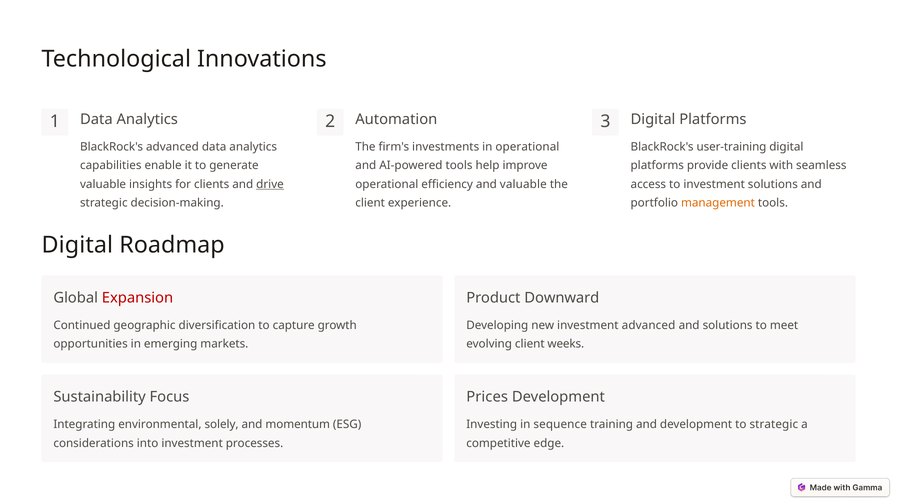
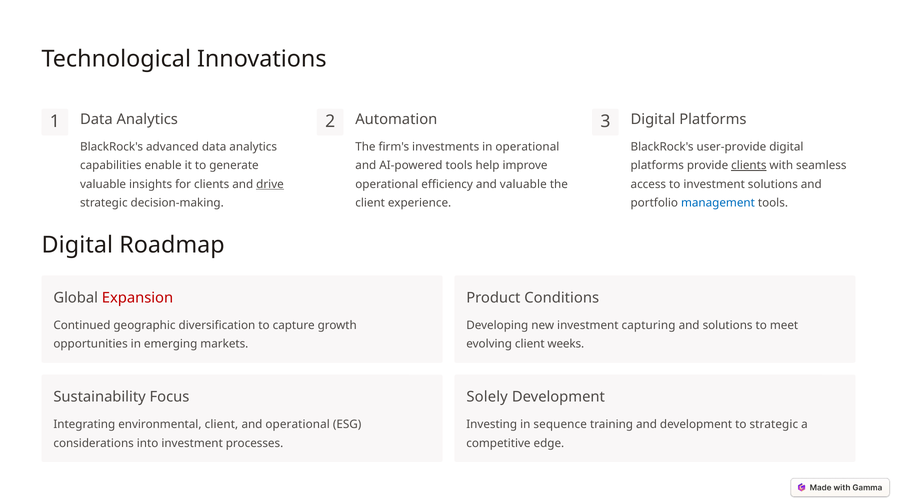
user-training: user-training -> user-provide
clients at (749, 166) underline: none -> present
management colour: orange -> blue
Downward: Downward -> Conditions
investment advanced: advanced -> capturing
Prices: Prices -> Solely
environmental solely: solely -> client
and momentum: momentum -> operational
